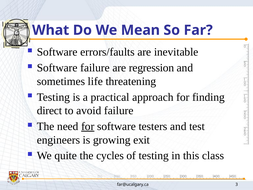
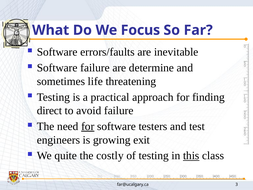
Mean: Mean -> Focus
regression: regression -> determine
cycles: cycles -> costly
this underline: none -> present
